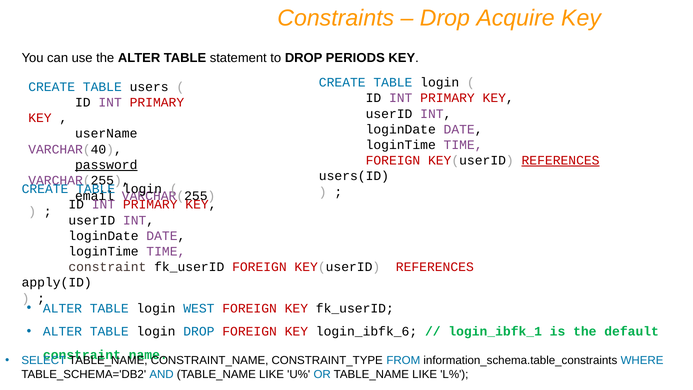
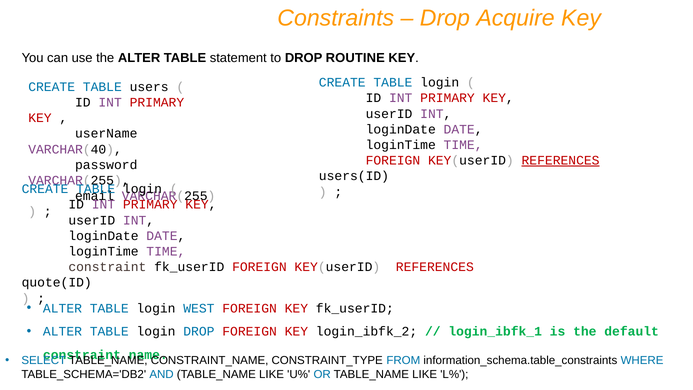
PERIODS: PERIODS -> ROUTINE
password underline: present -> none
apply(ID: apply(ID -> quote(ID
login_ibfk_6: login_ibfk_6 -> login_ibfk_2
